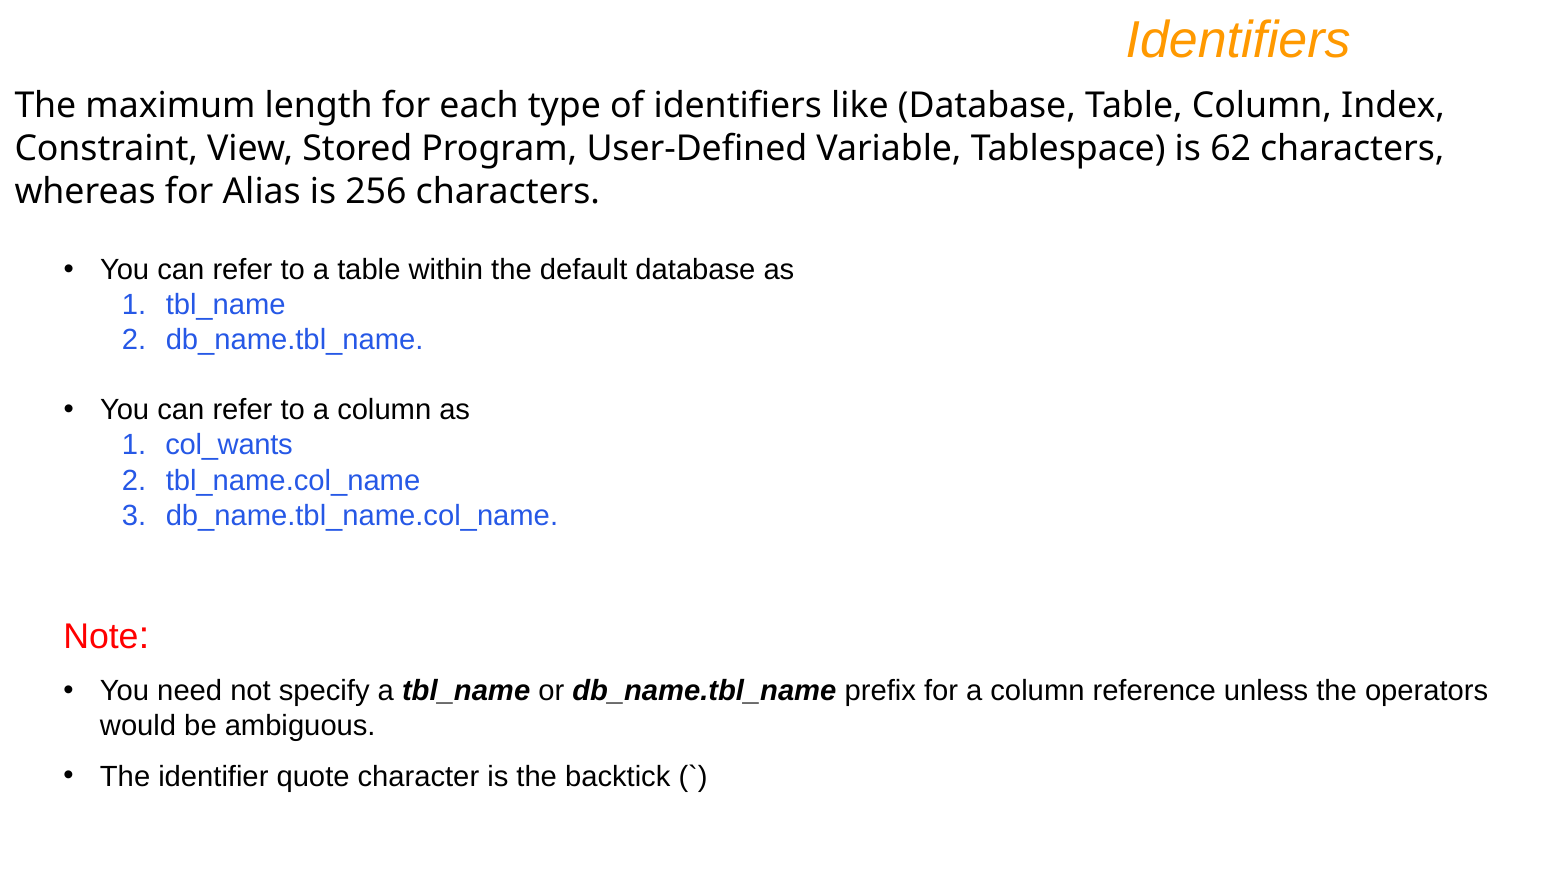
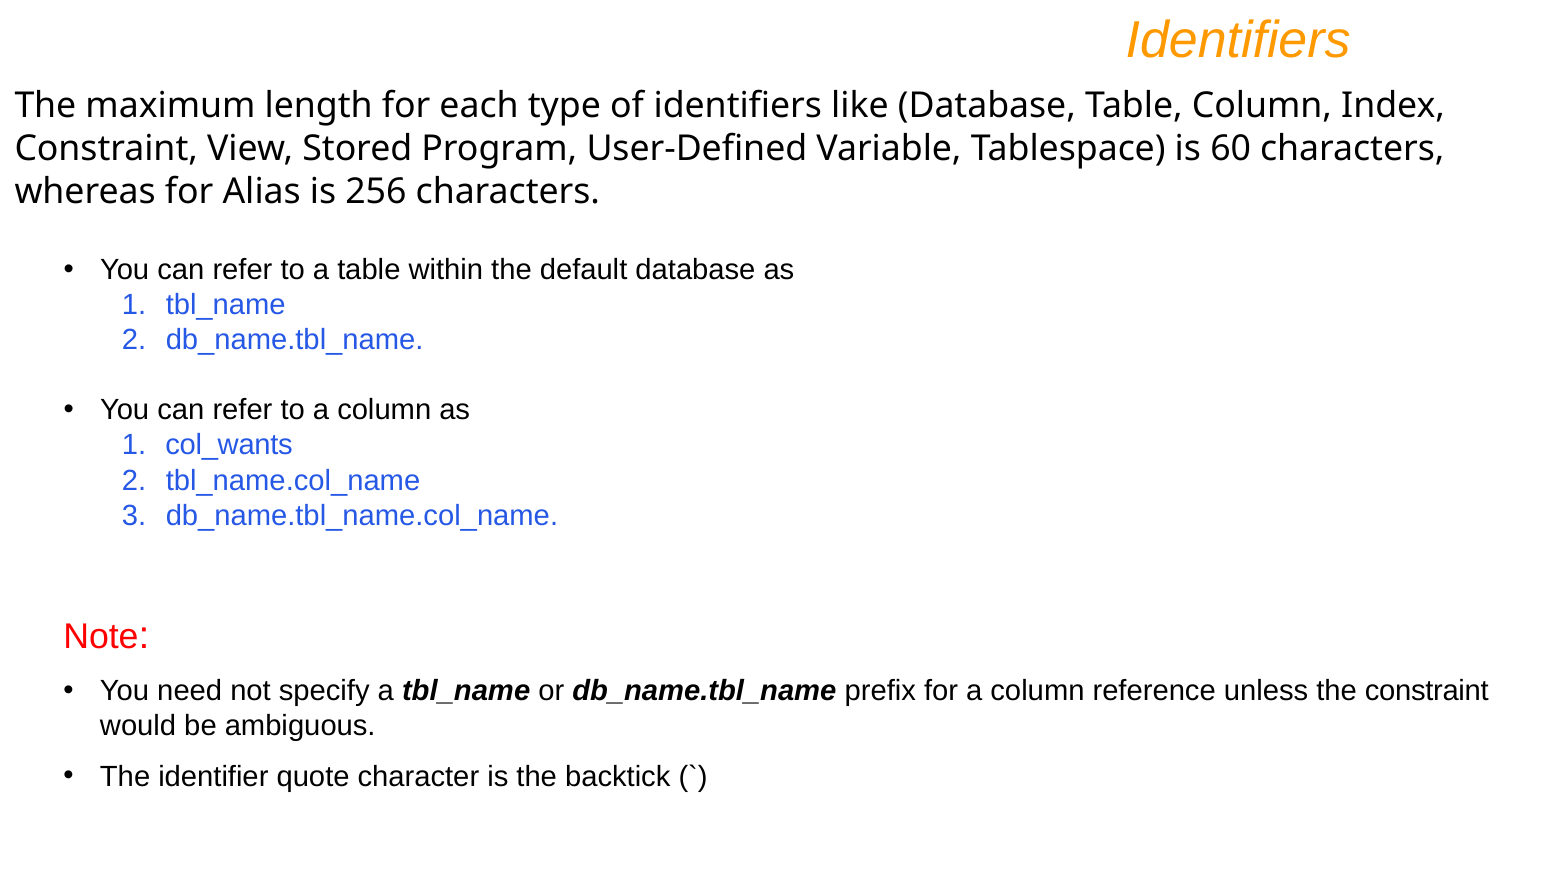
62: 62 -> 60
the operators: operators -> constraint
